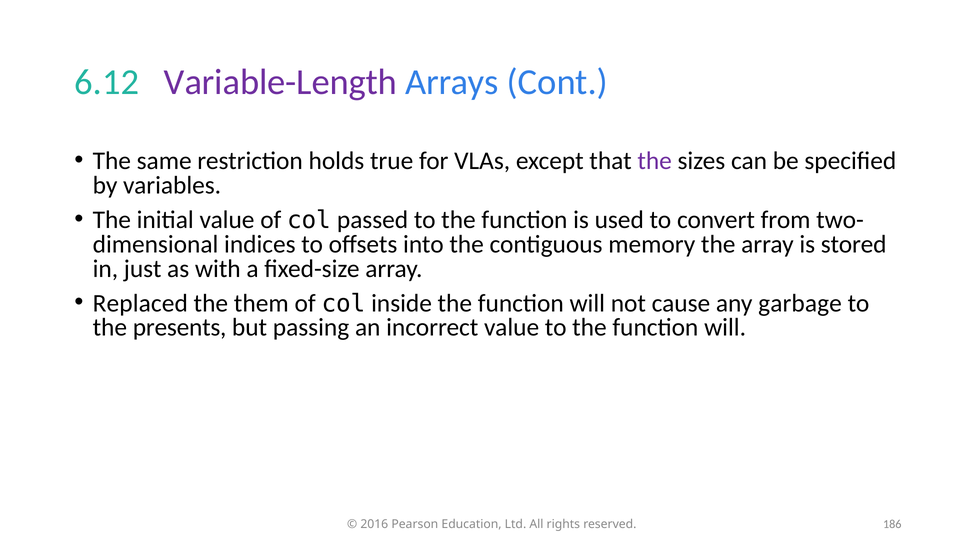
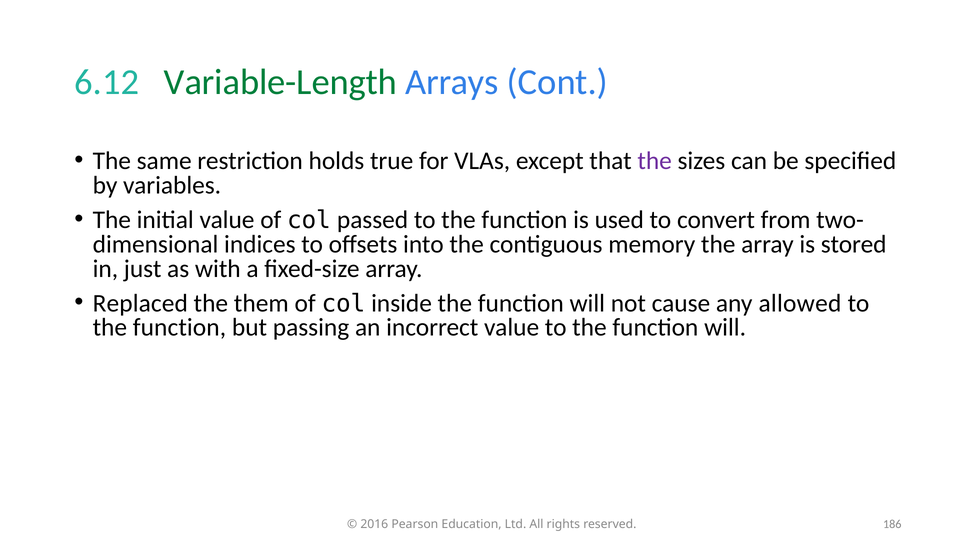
Variable-Length colour: purple -> green
garbage: garbage -> allowed
presents at (180, 328): presents -> function
